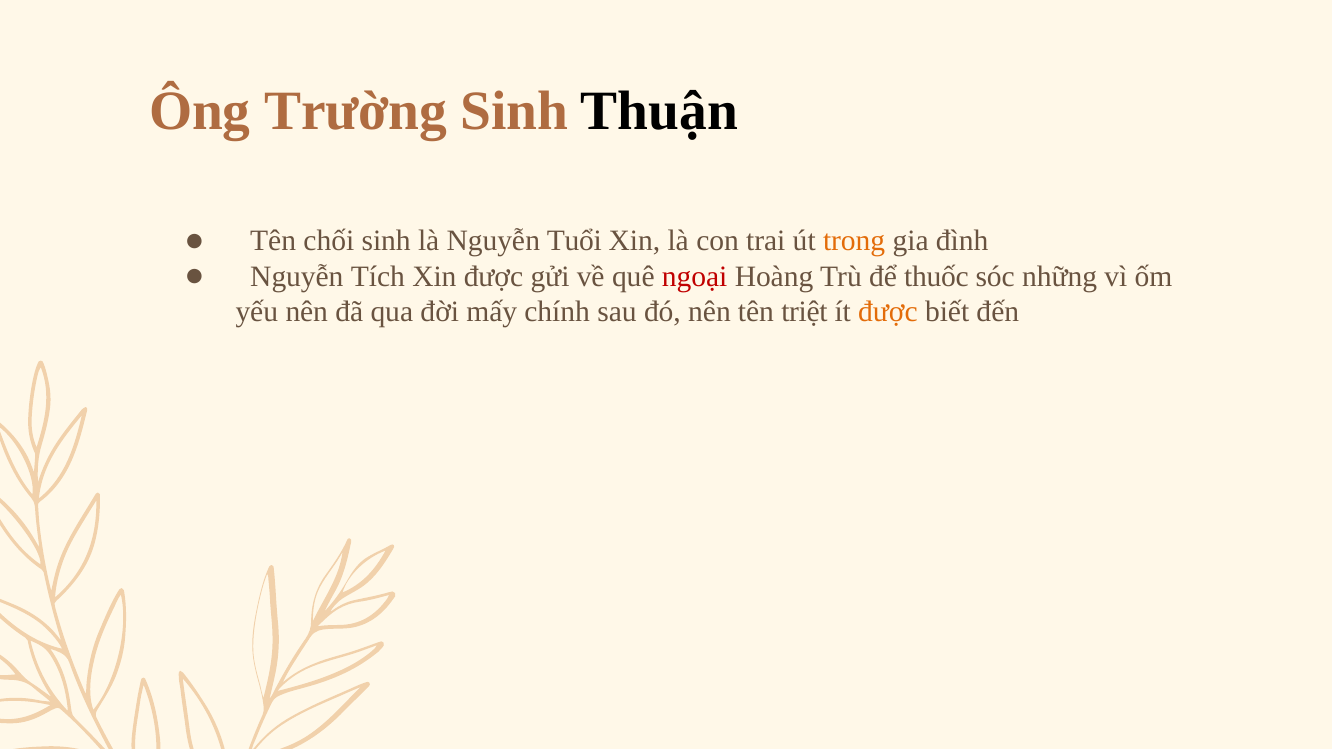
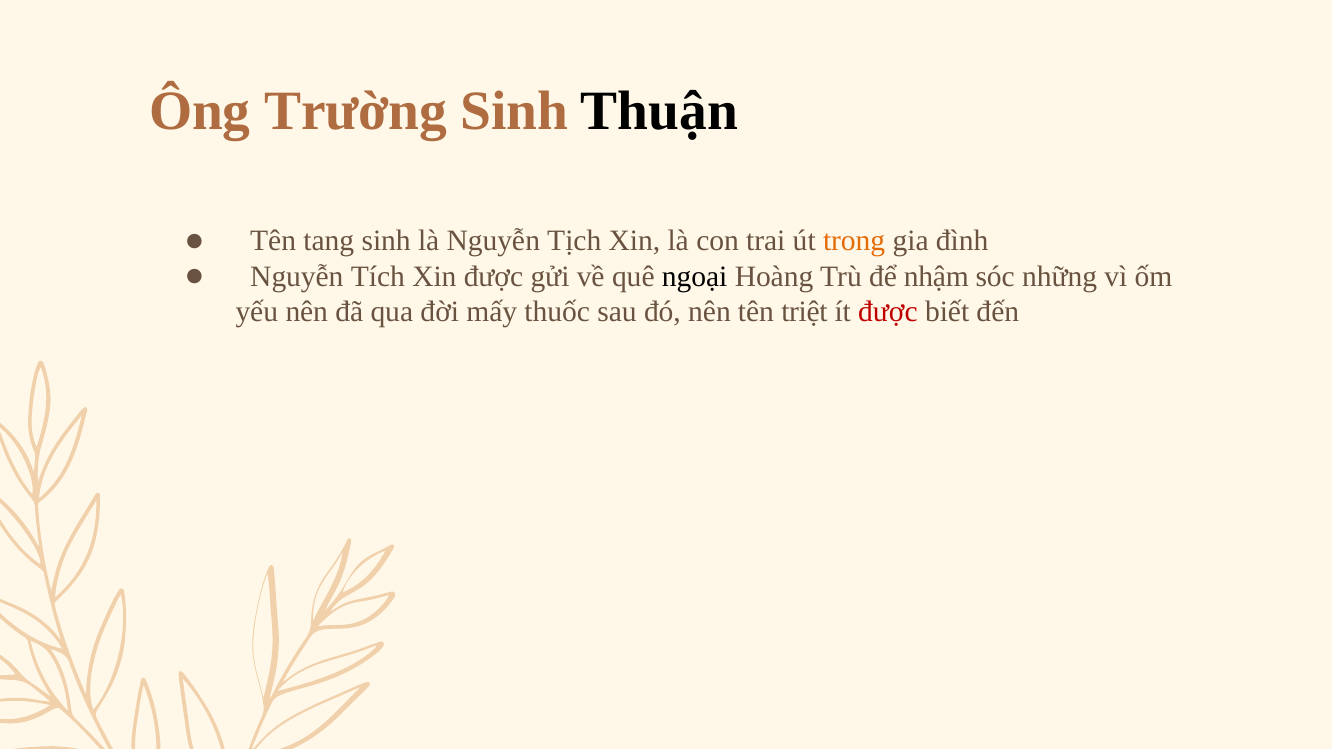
chối: chối -> tang
Tuổi: Tuổi -> Tịch
ngoại colour: red -> black
thuốc: thuốc -> nhậm
chính: chính -> thuốc
được at (888, 312) colour: orange -> red
